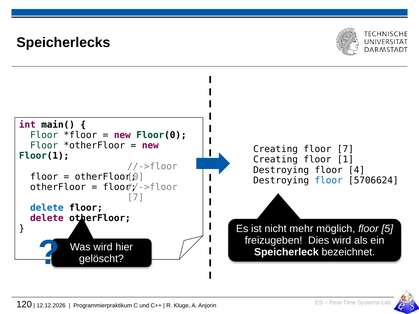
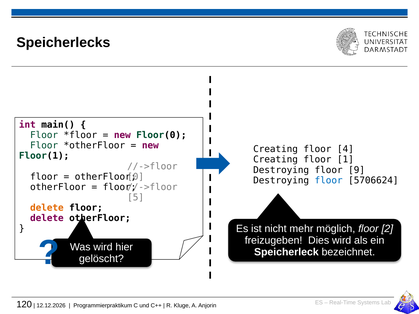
floor 7: 7 -> 4
4: 4 -> 9
7 at (136, 198): 7 -> 5
delete at (47, 208) colour: blue -> orange
5: 5 -> 2
